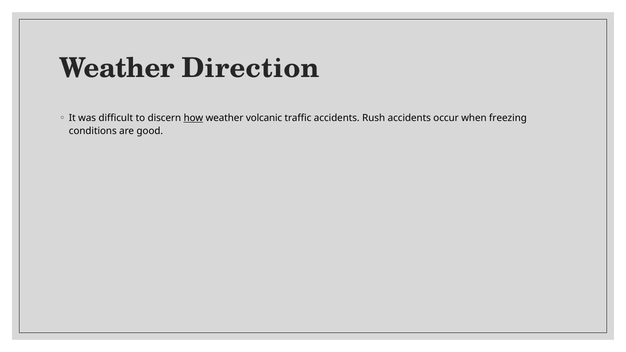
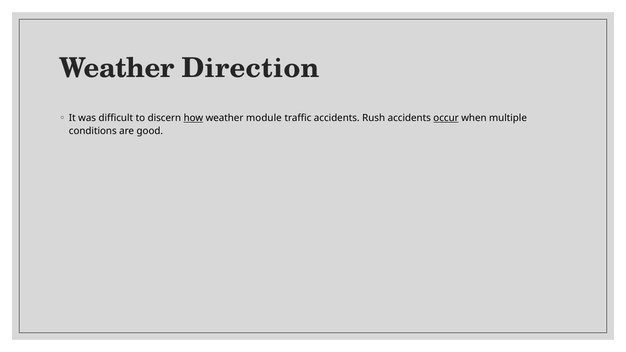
volcanic: volcanic -> module
occur underline: none -> present
freezing: freezing -> multiple
